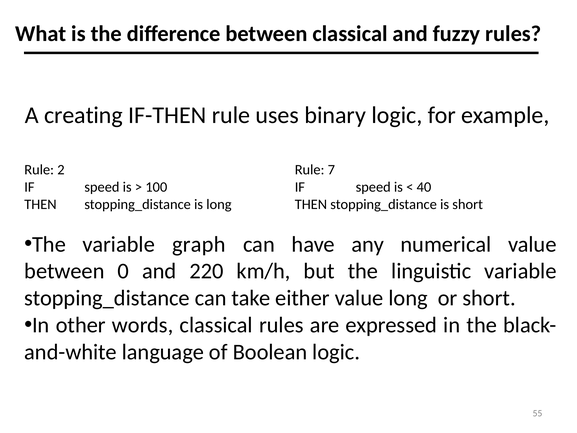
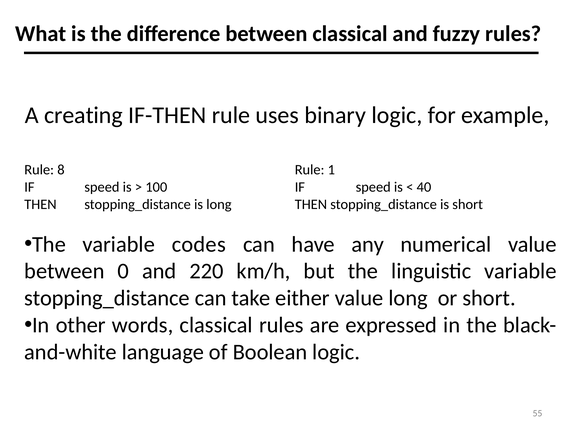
2: 2 -> 8
7: 7 -> 1
graph: graph -> codes
